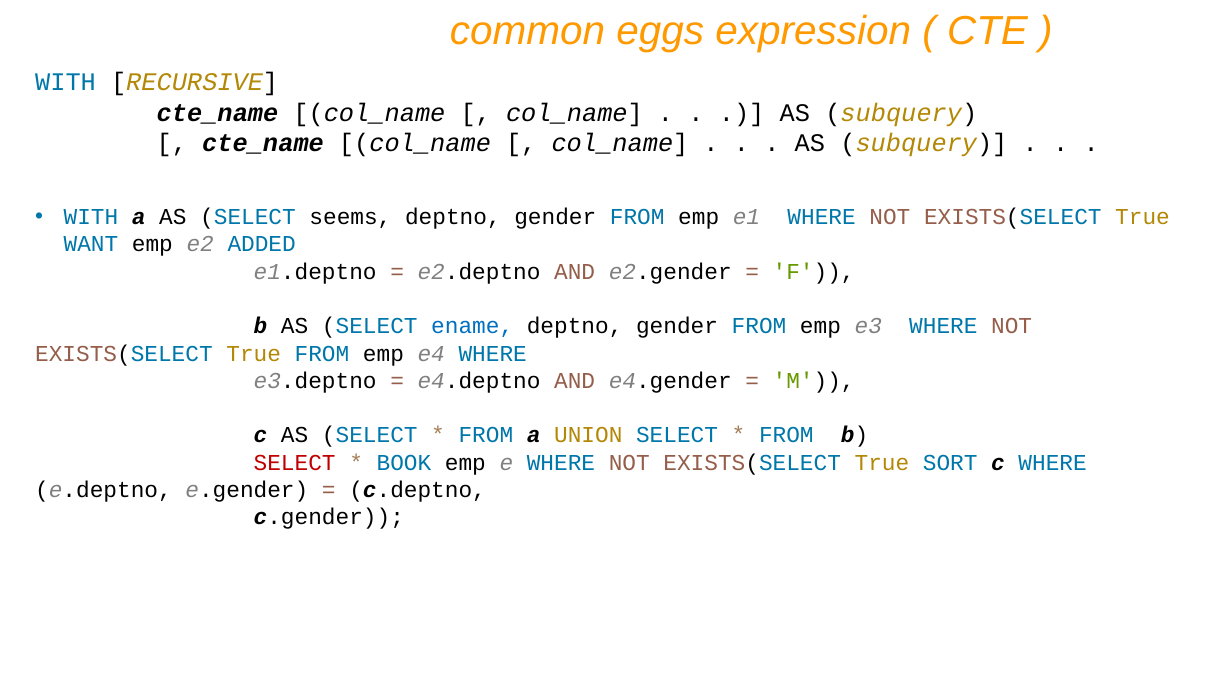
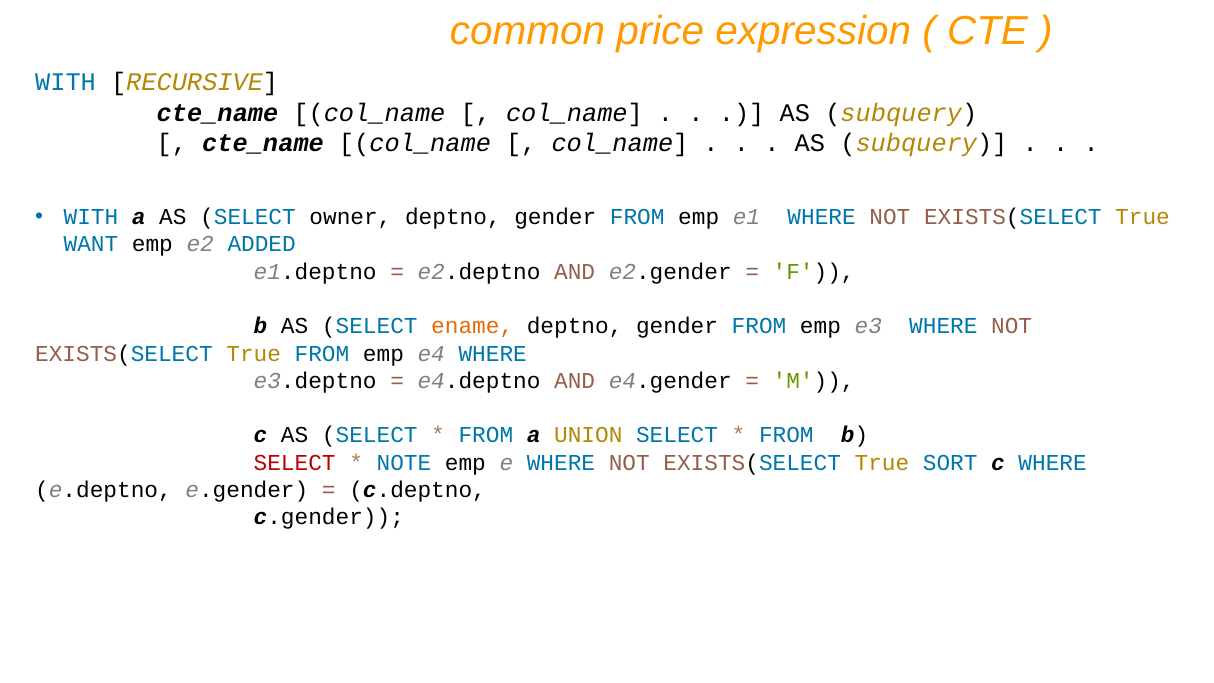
eggs: eggs -> price
seems: seems -> owner
ename colour: blue -> orange
BOOK: BOOK -> NOTE
